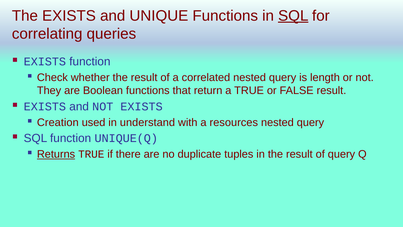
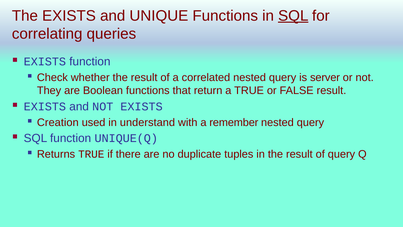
length: length -> server
resources: resources -> remember
Returns underline: present -> none
